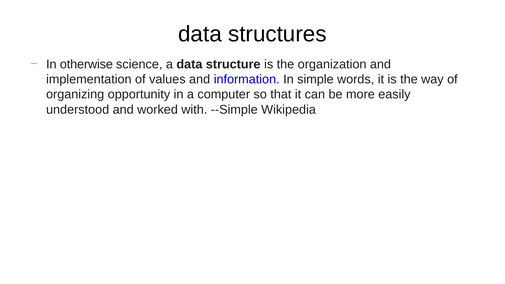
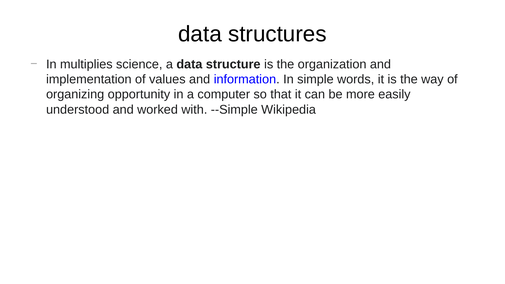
otherwise: otherwise -> multiplies
